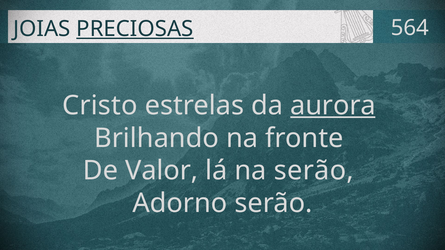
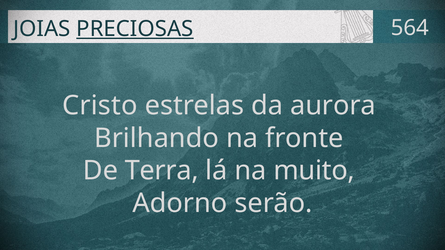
aurora underline: present -> none
Valor: Valor -> Terra
na serão: serão -> muito
